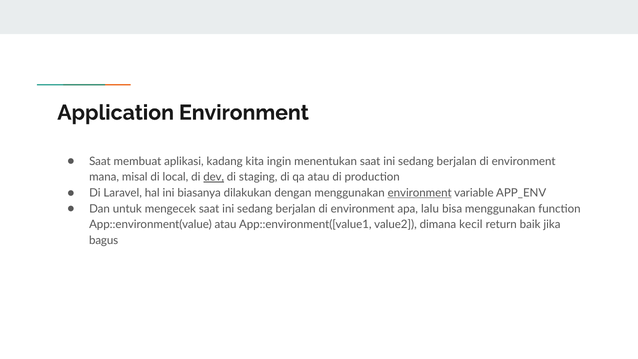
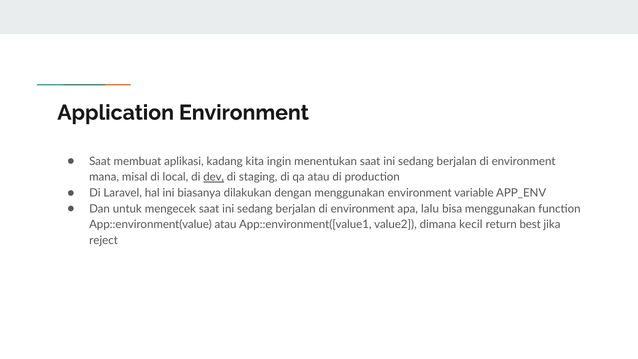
environment at (420, 193) underline: present -> none
baik: baik -> best
bagus: bagus -> reject
